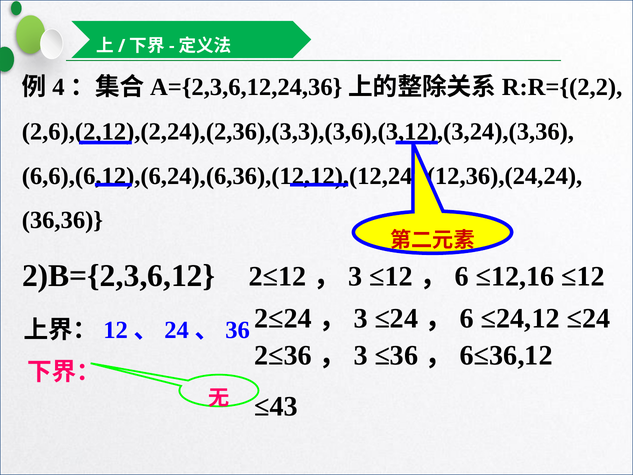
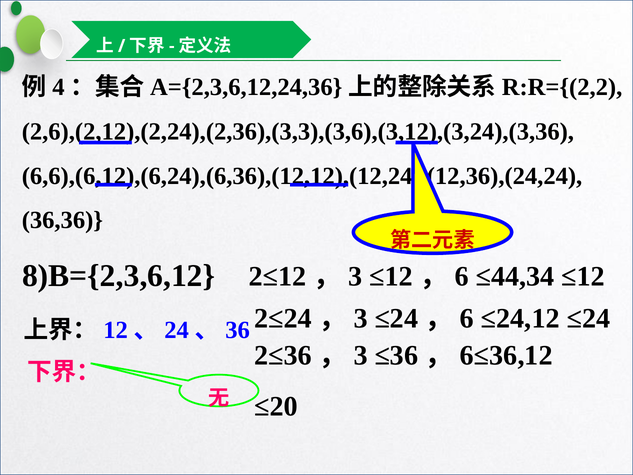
2)B={2,3,6,12: 2)B={2,3,6,12 -> 8)B={2,3,6,12
≤12,16: ≤12,16 -> ≤44,34
≤43: ≤43 -> ≤20
